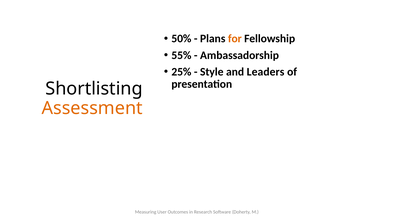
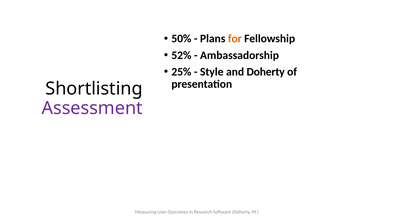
55%: 55% -> 52%
and Leaders: Leaders -> Doherty
Assessment colour: orange -> purple
